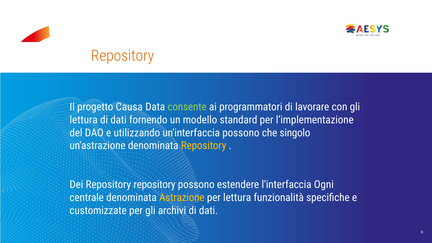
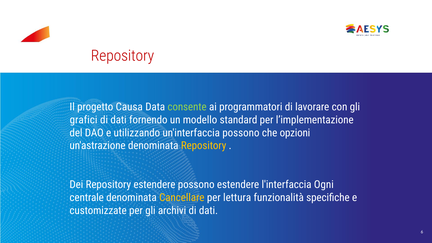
Repository at (122, 56) colour: orange -> red
lettura at (84, 120): lettura -> grafici
singolo: singolo -> opzioni
Repository repository: repository -> estendere
Astrazione: Astrazione -> Cancellare
